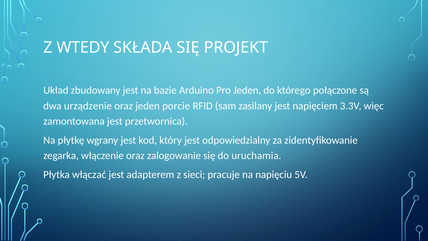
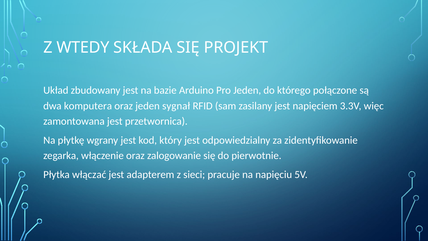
urządzenie: urządzenie -> komputera
porcie: porcie -> sygnał
uruchamia: uruchamia -> pierwotnie
